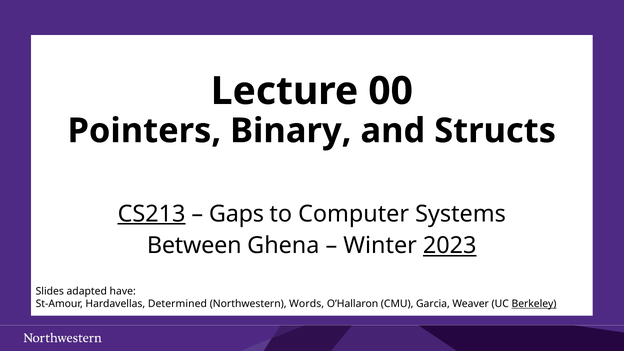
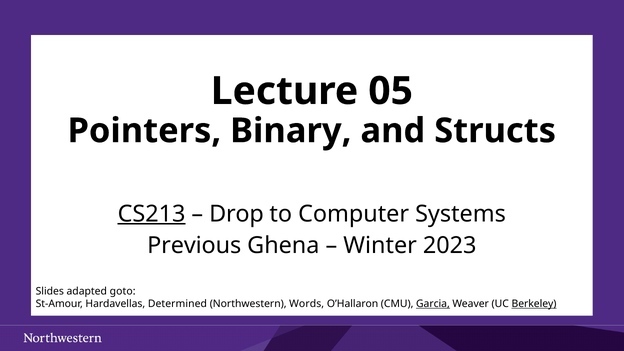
00: 00 -> 05
Gaps: Gaps -> Drop
Between: Between -> Previous
2023 underline: present -> none
have: have -> goto
Garcia underline: none -> present
